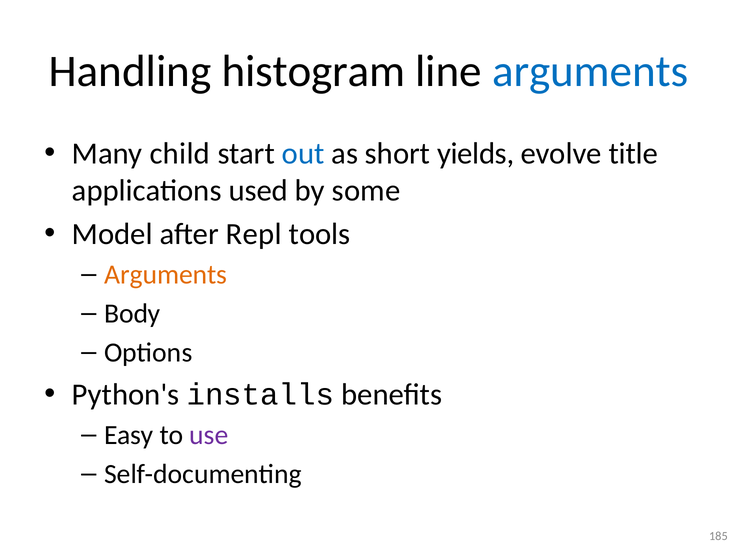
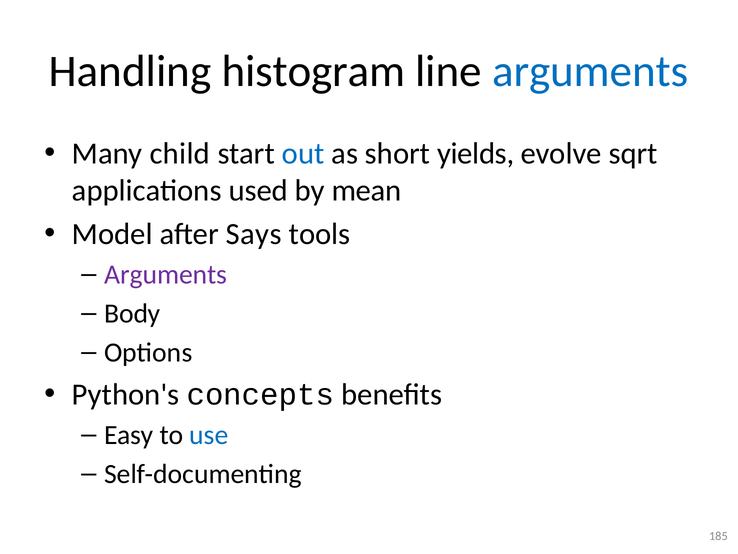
title: title -> sqrt
some: some -> mean
Repl: Repl -> Says
Arguments at (166, 274) colour: orange -> purple
installs: installs -> concepts
use colour: purple -> blue
